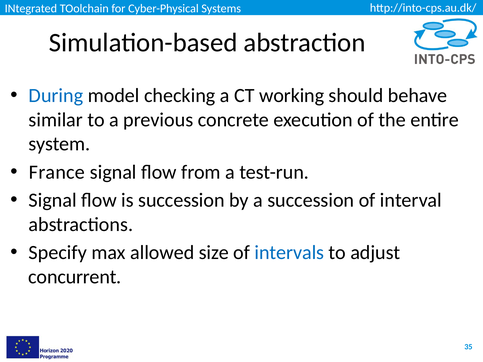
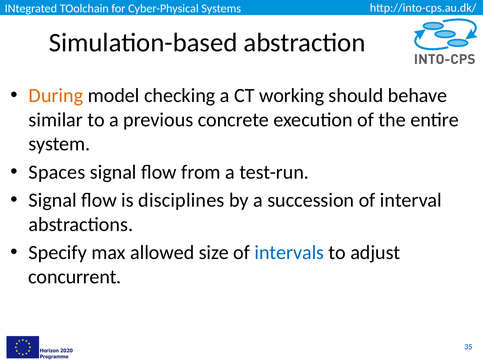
During colour: blue -> orange
France: France -> Spaces
is succession: succession -> disciplines
